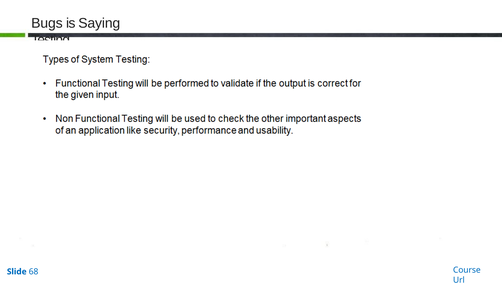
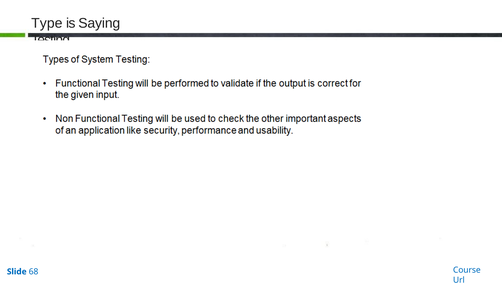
Bugs: Bugs -> Type
